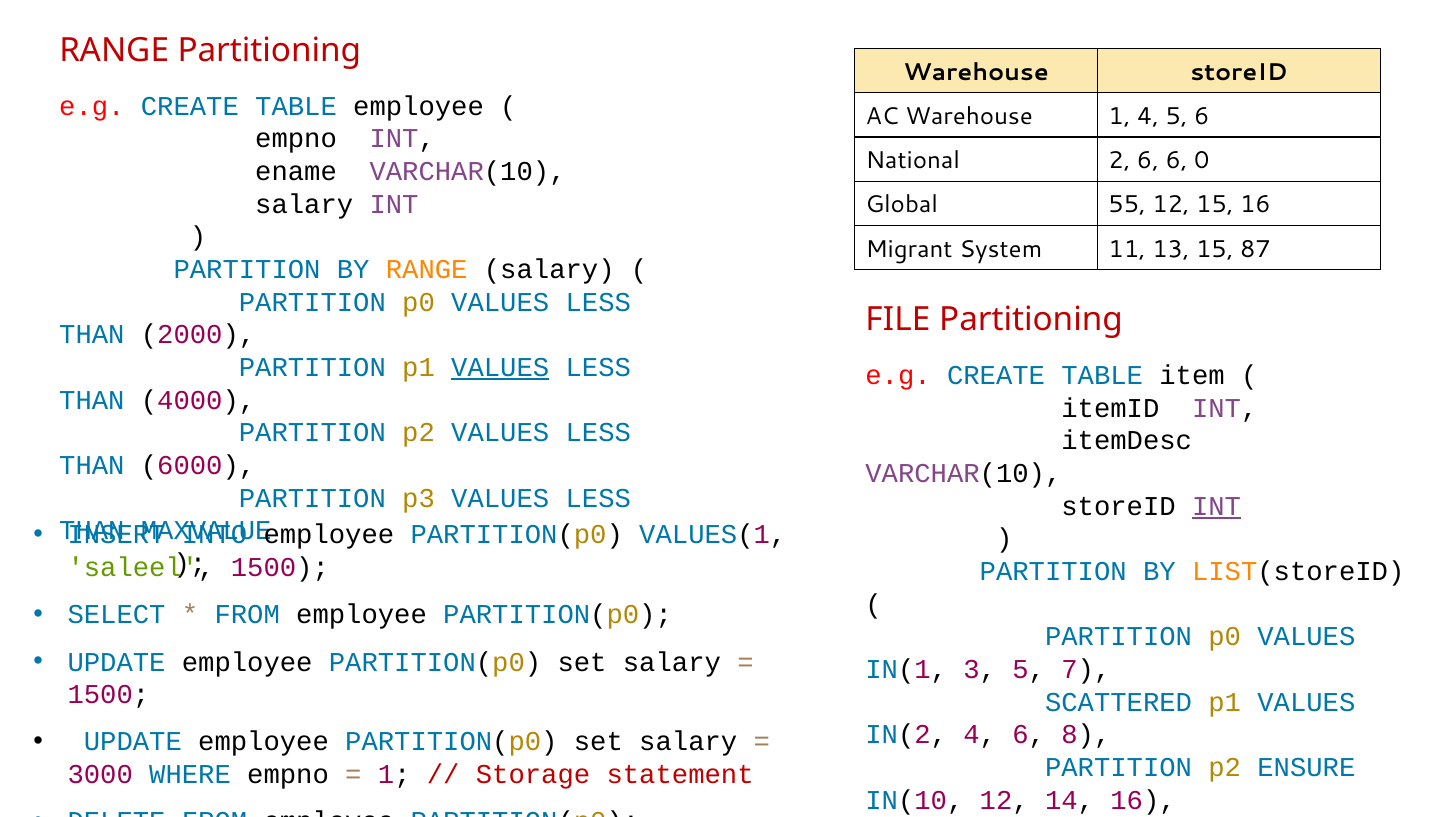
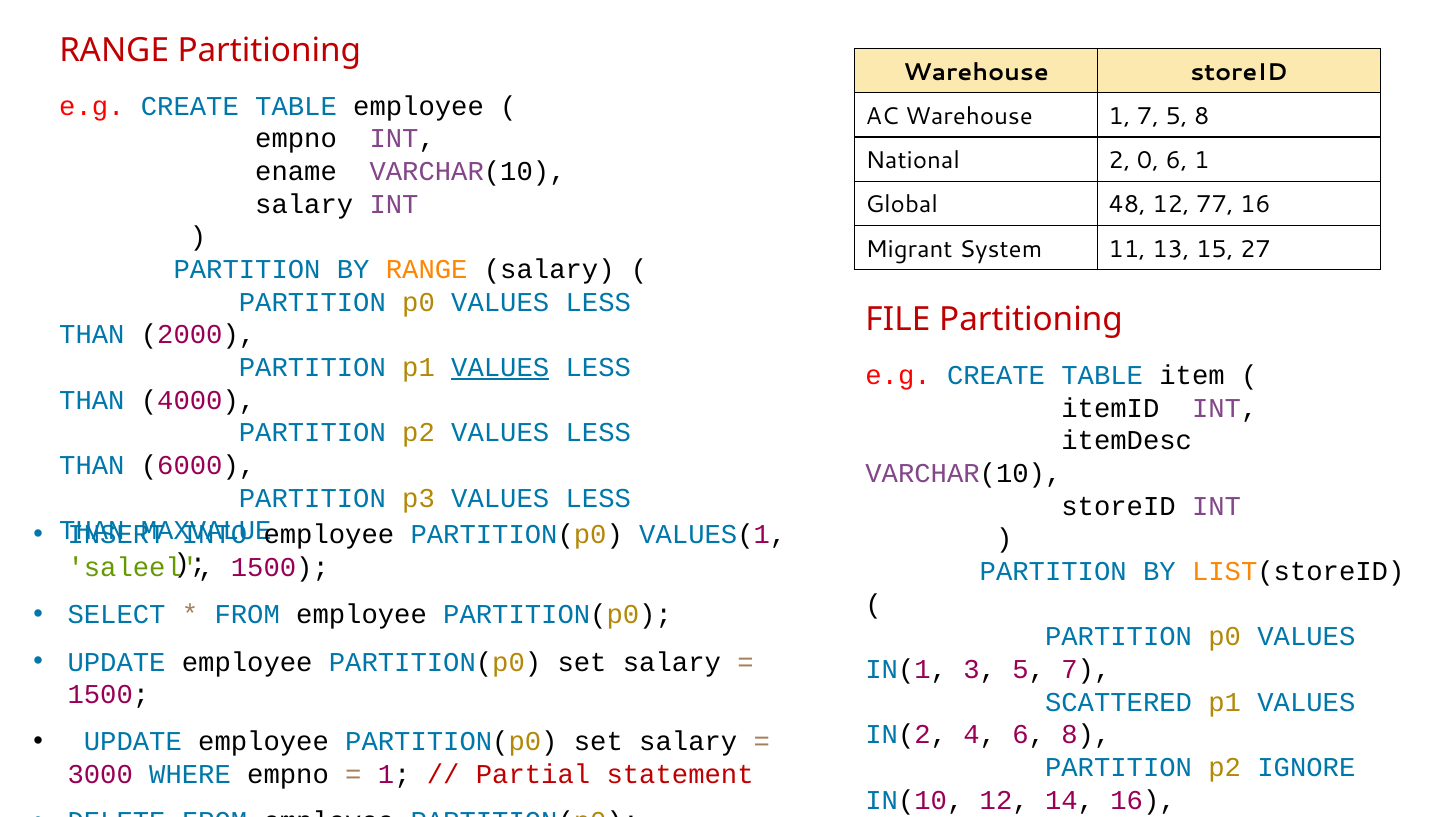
1 4: 4 -> 7
5 6: 6 -> 8
2 6: 6 -> 0
6 0: 0 -> 1
55: 55 -> 48
12 15: 15 -> 77
87: 87 -> 27
INT at (1217, 506) underline: present -> none
ENSURE: ENSURE -> IGNORE
Storage: Storage -> Partial
